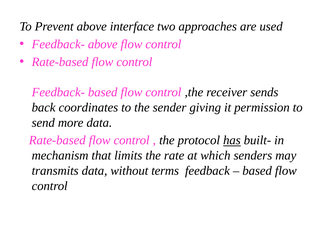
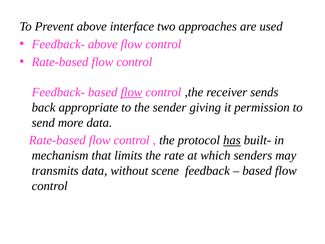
flow at (131, 92) underline: none -> present
coordinates: coordinates -> appropriate
terms: terms -> scene
